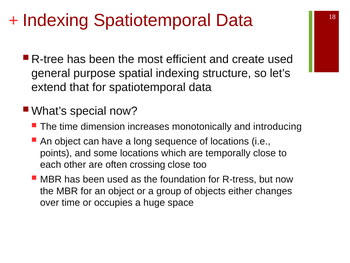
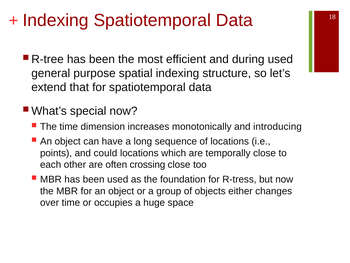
create: create -> during
some: some -> could
